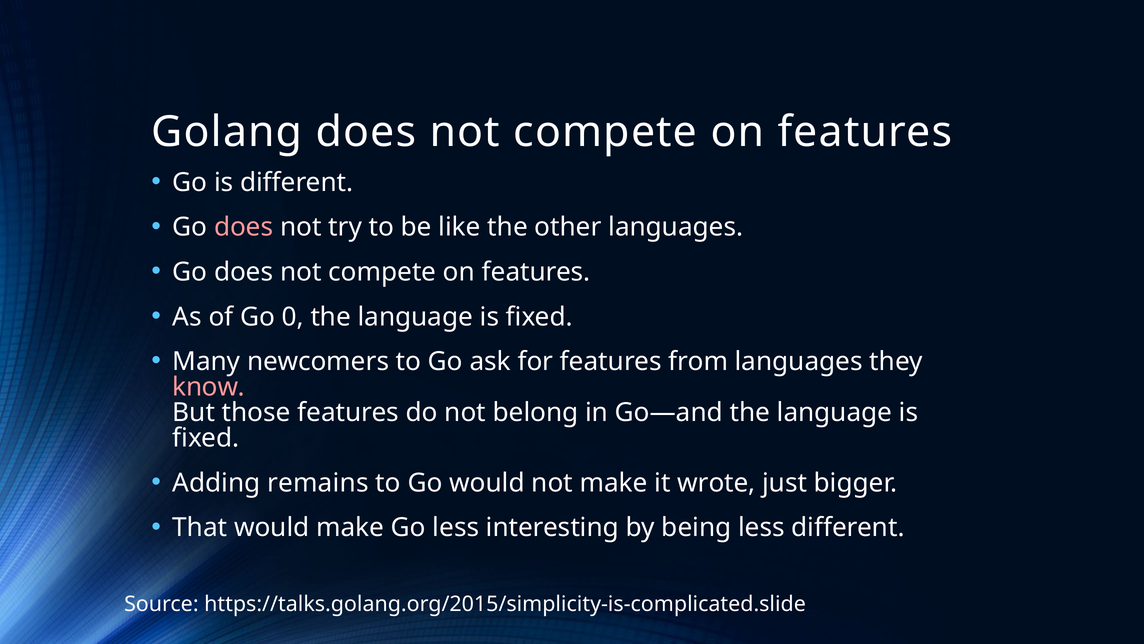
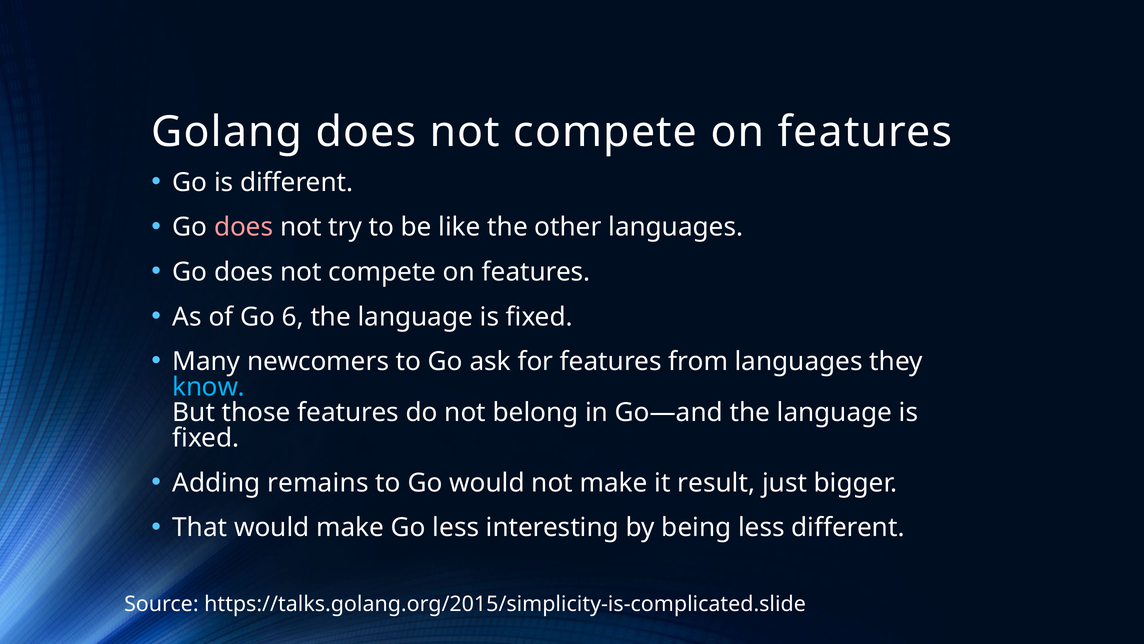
0: 0 -> 6
know colour: pink -> light blue
wrote: wrote -> result
